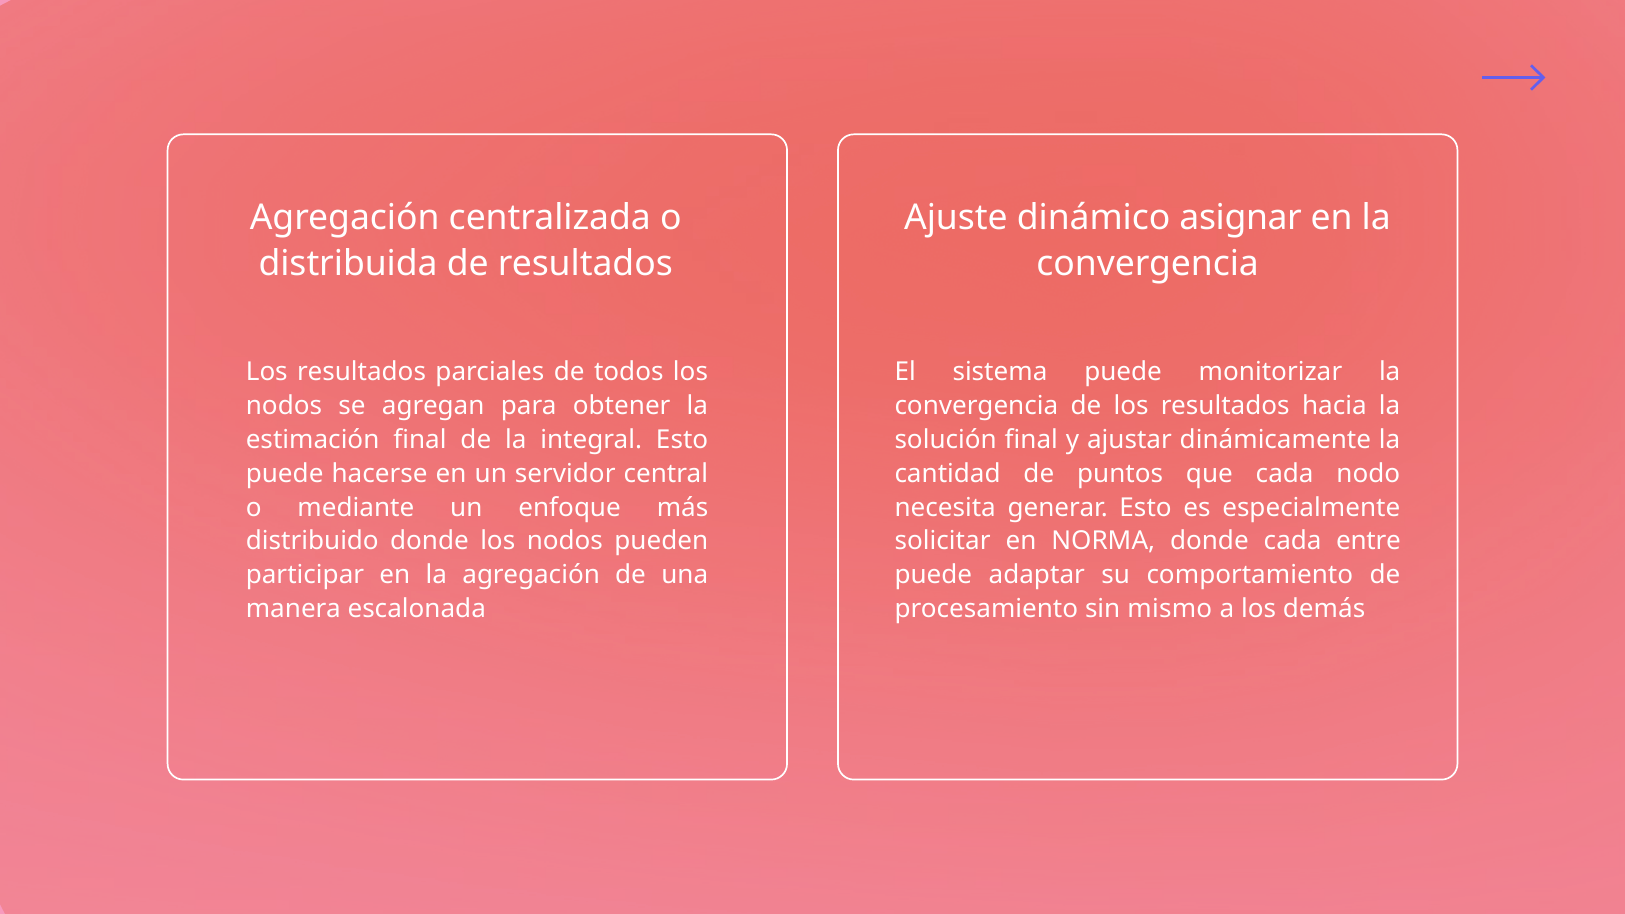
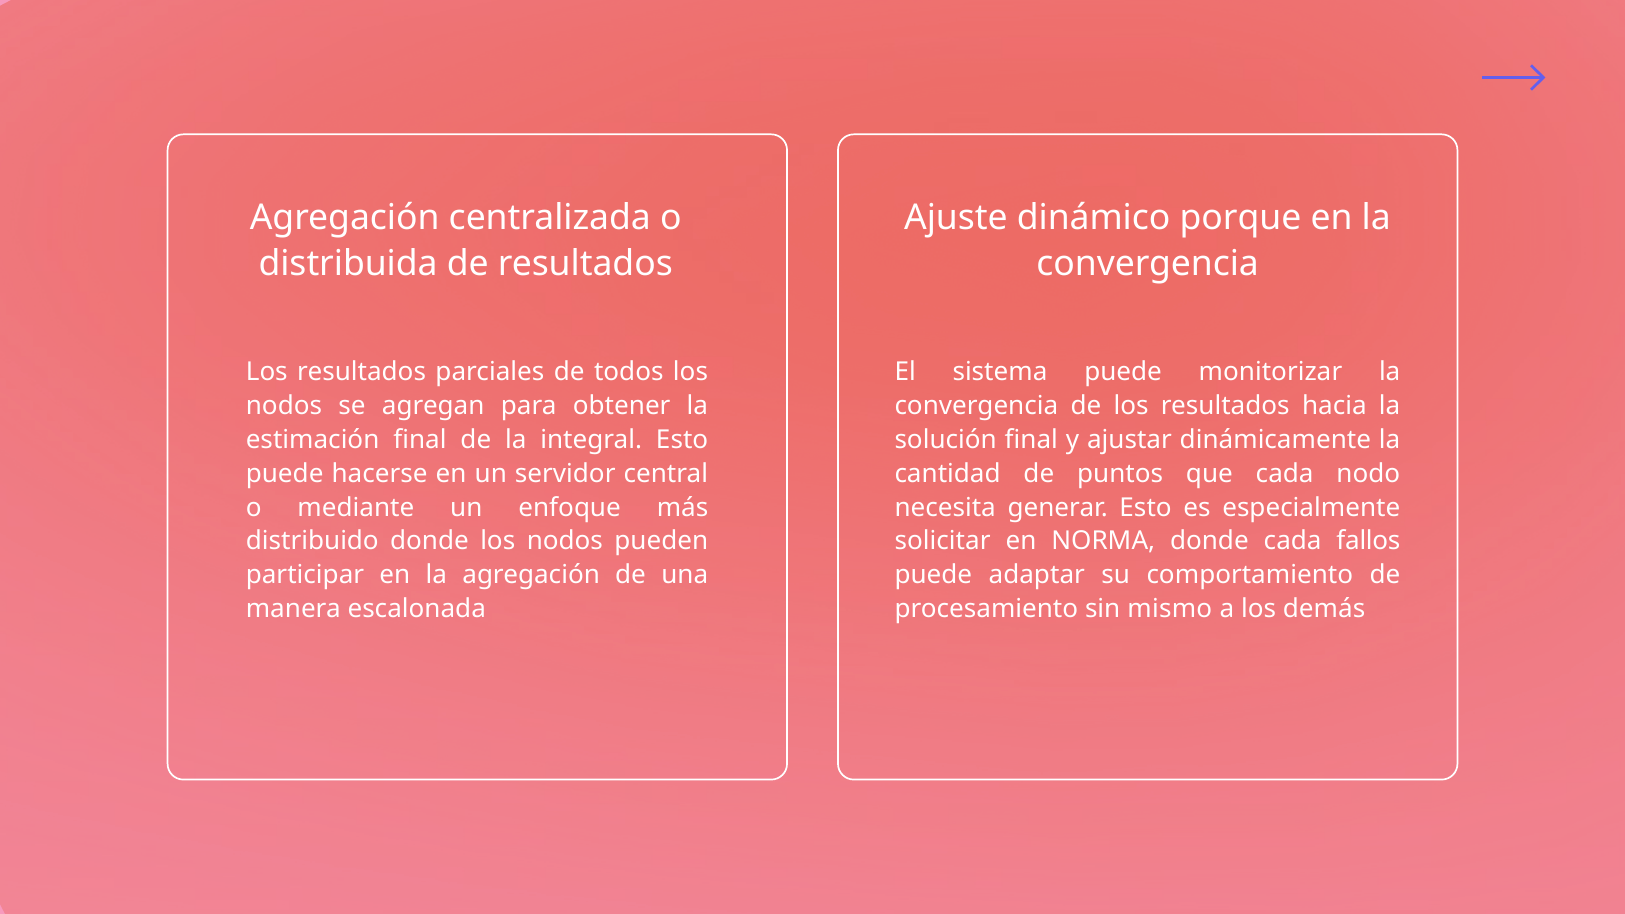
asignar: asignar -> porque
entre: entre -> fallos
